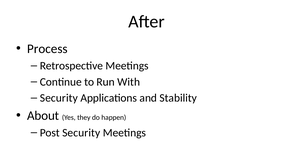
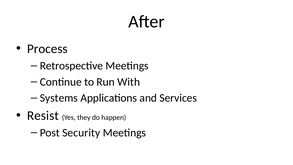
Security at (59, 98): Security -> Systems
Stability: Stability -> Services
About: About -> Resist
